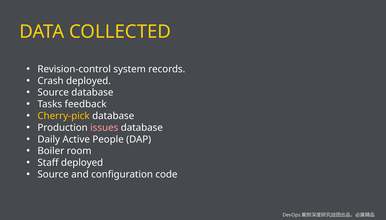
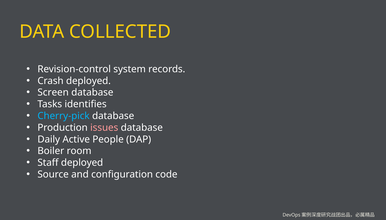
Source at (53, 93): Source -> Screen
feedback: feedback -> identifies
Cherry-pick colour: yellow -> light blue
